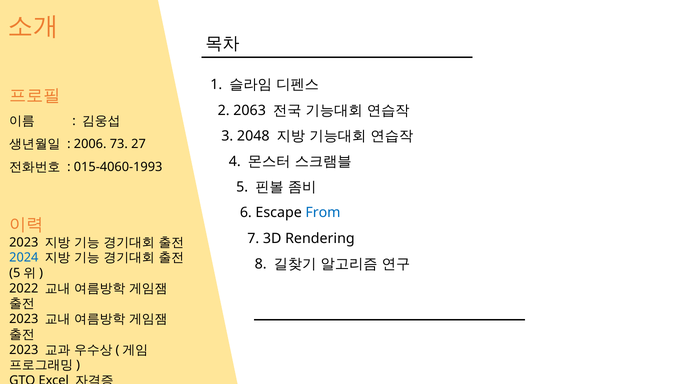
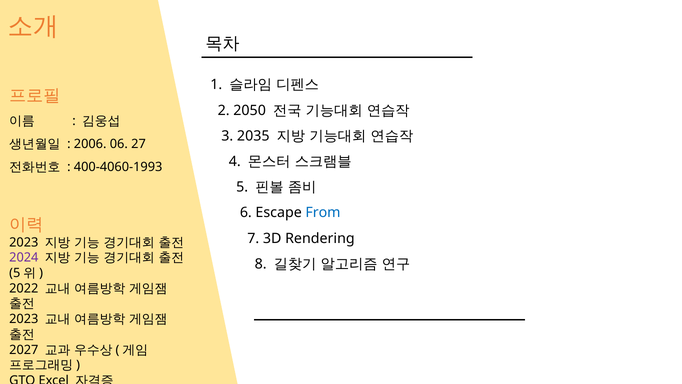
2063: 2063 -> 2050
2048: 2048 -> 2035
73: 73 -> 06
015-4060-1993: 015-4060-1993 -> 400-4060-1993
2024 colour: blue -> purple
2023 at (24, 349): 2023 -> 2027
